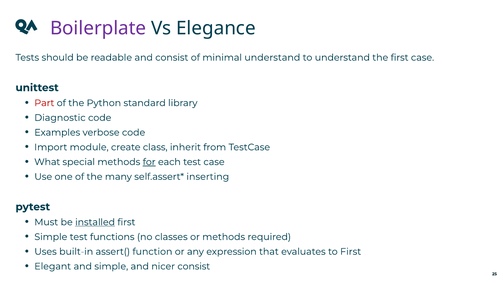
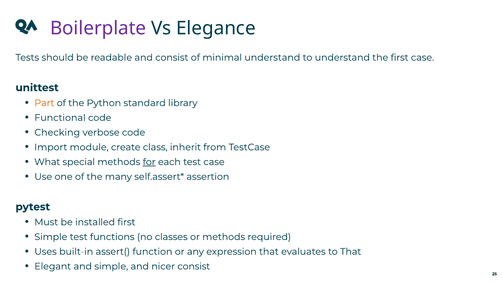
Part colour: red -> orange
Diagnostic: Diagnostic -> Functional
Examples: Examples -> Checking
inserting: inserting -> assertion
installed underline: present -> none
to First: First -> That
